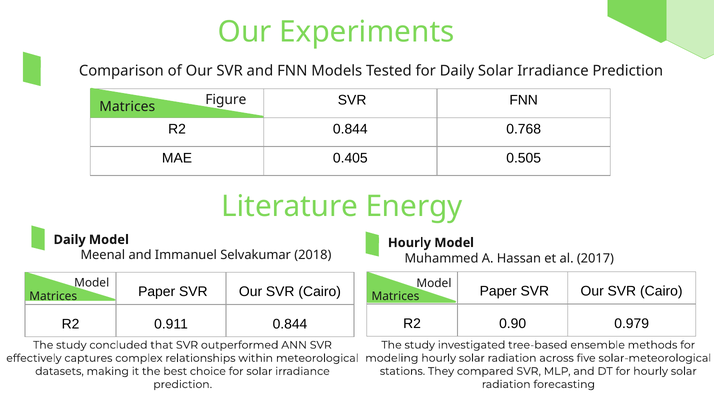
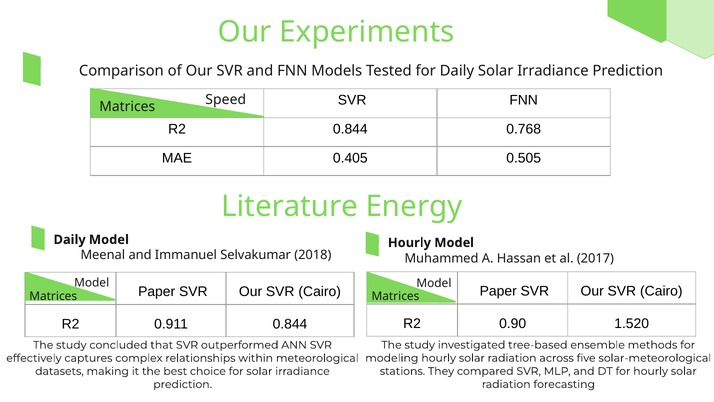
Figure: Figure -> Speed
0.979: 0.979 -> 1.520
